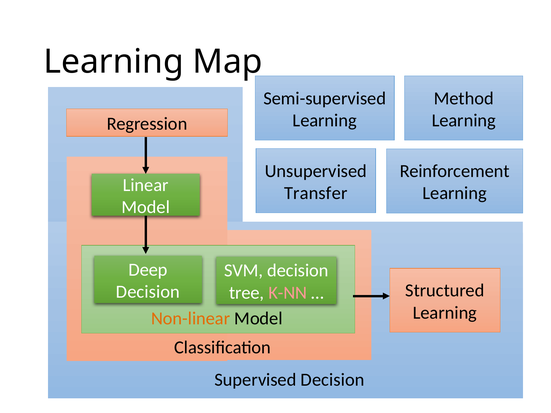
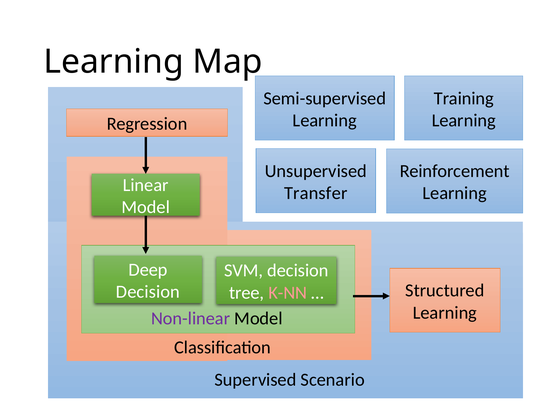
Method: Method -> Training
Non-linear colour: orange -> purple
Supervised Decision: Decision -> Scenario
